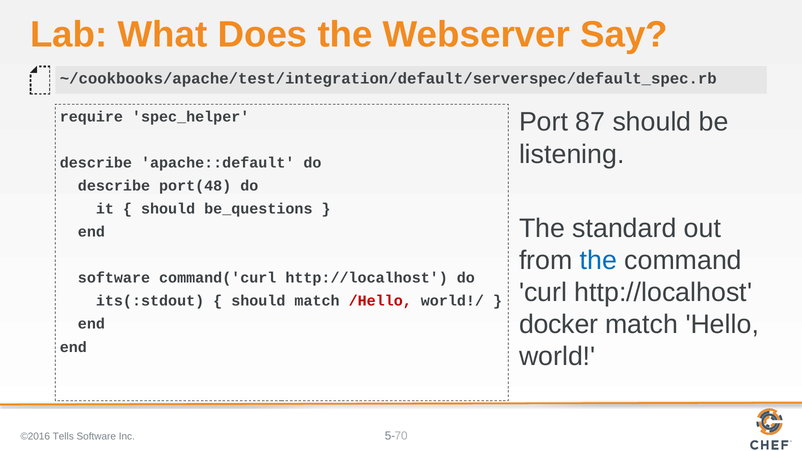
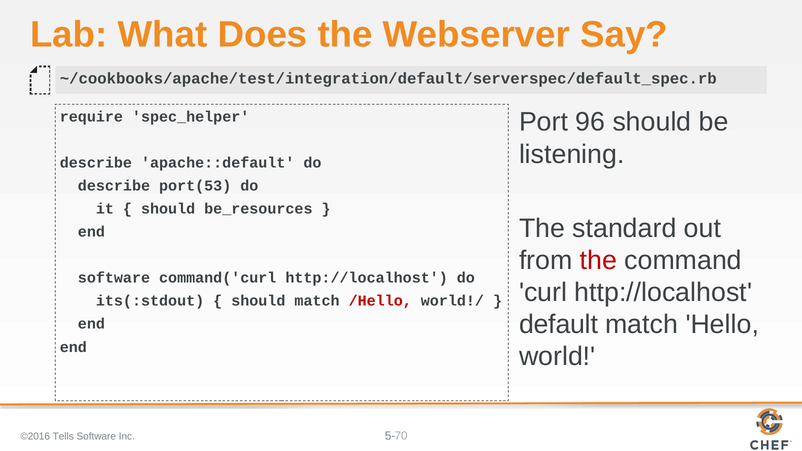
87: 87 -> 96
port(48: port(48 -> port(53
be_questions: be_questions -> be_resources
the at (598, 261) colour: blue -> red
docker: docker -> default
